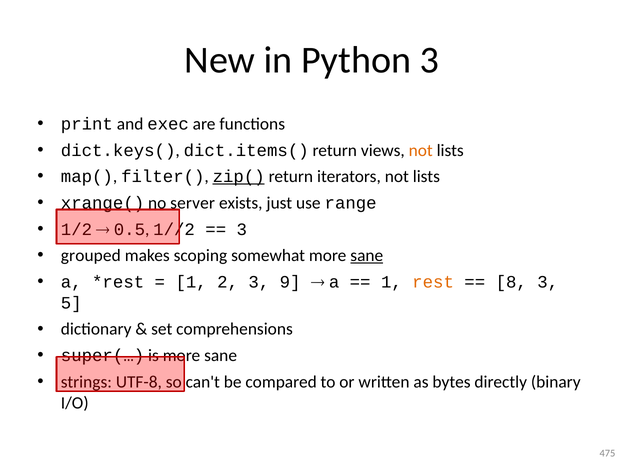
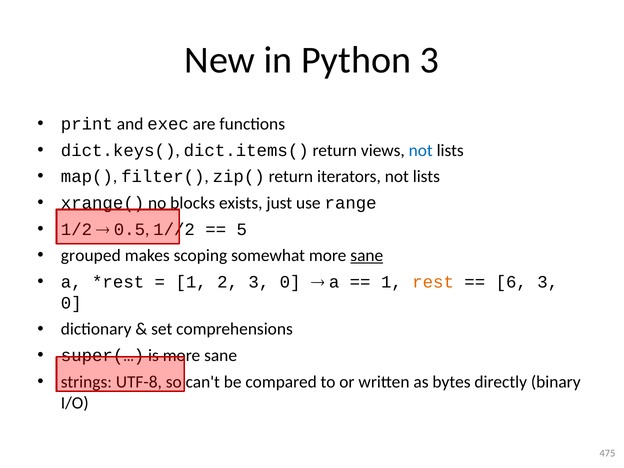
not at (421, 150) colour: orange -> blue
zip( underline: present -> none
server: server -> blocks
3 at (242, 229): 3 -> 5
2 3 9: 9 -> 0
8: 8 -> 6
5 at (71, 303): 5 -> 0
